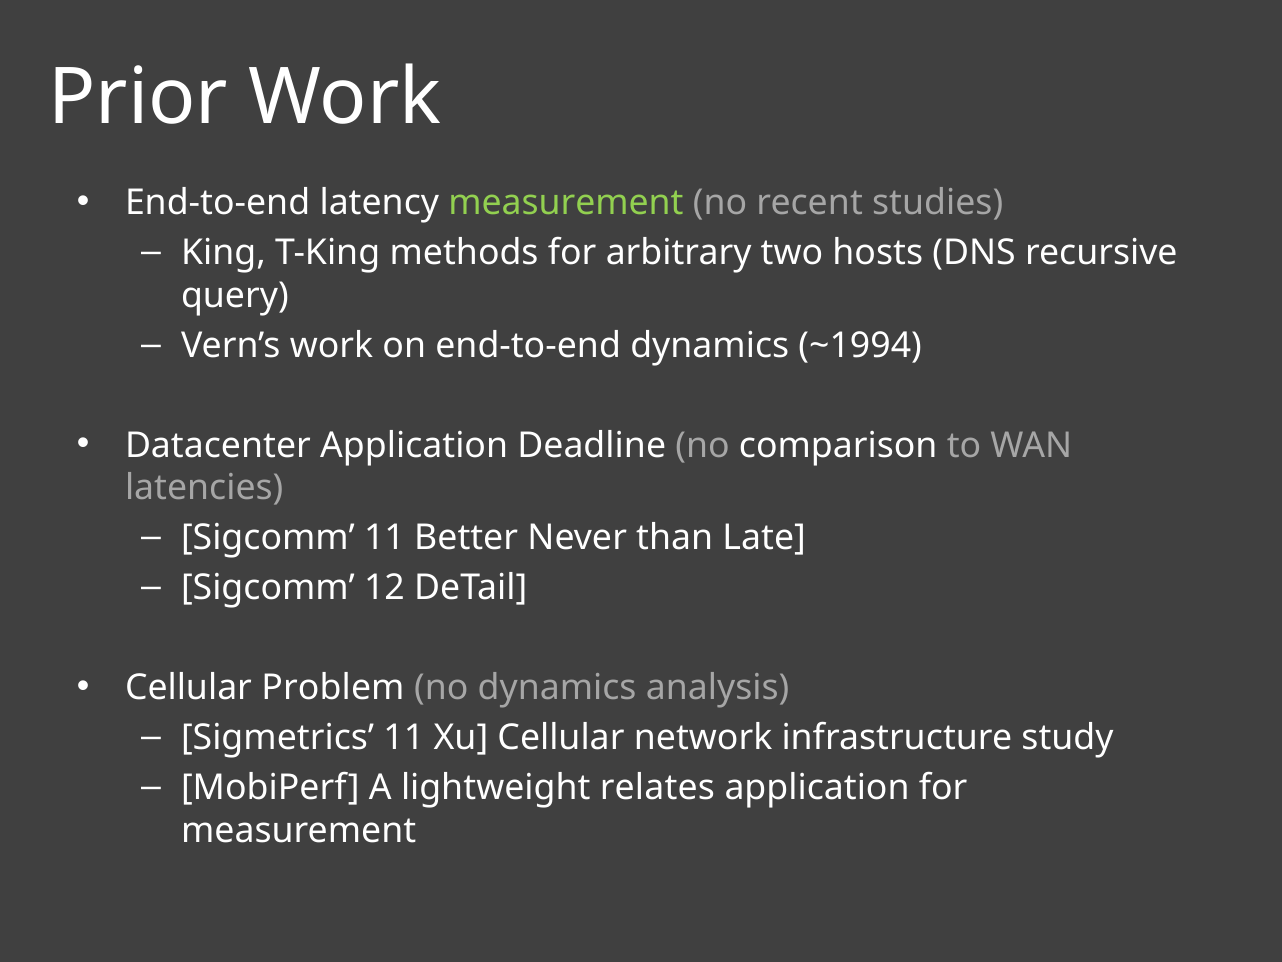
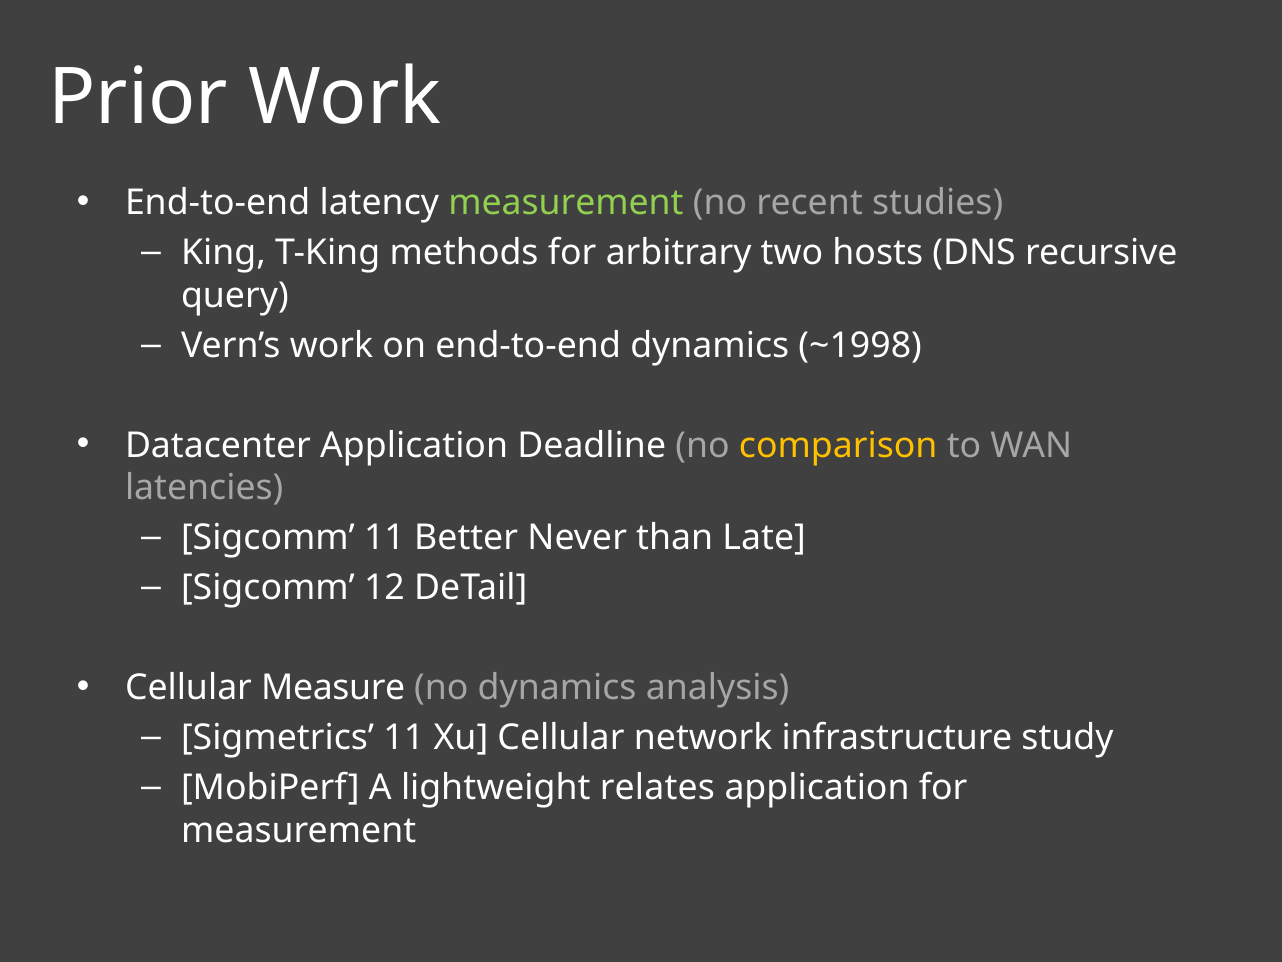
~1994: ~1994 -> ~1998
comparison colour: white -> yellow
Problem: Problem -> Measure
